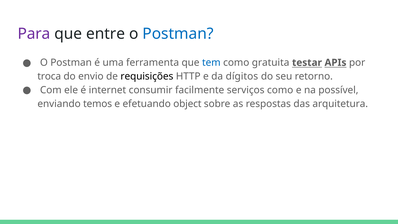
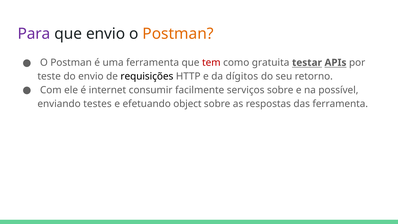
que entre: entre -> envio
Postman at (178, 34) colour: blue -> orange
tem colour: blue -> red
troca: troca -> teste
serviços como: como -> sobre
temos: temos -> testes
das arquitetura: arquitetura -> ferramenta
